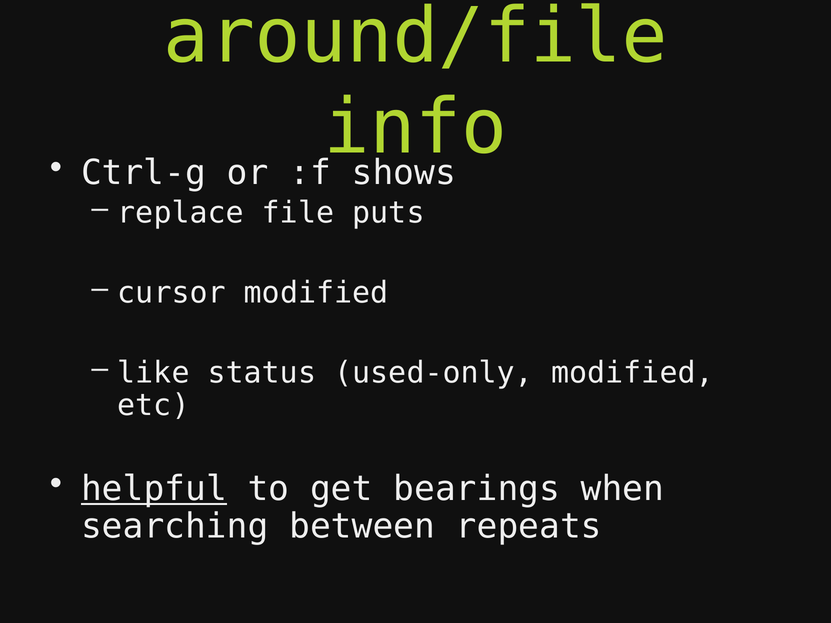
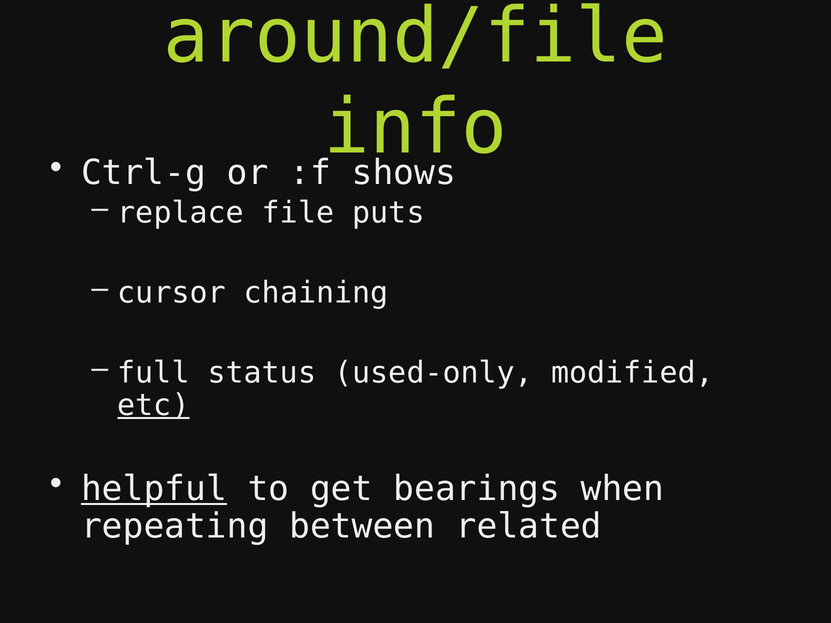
cursor modified: modified -> chaining
like: like -> full
etc underline: none -> present
searching: searching -> repeating
repeats: repeats -> related
